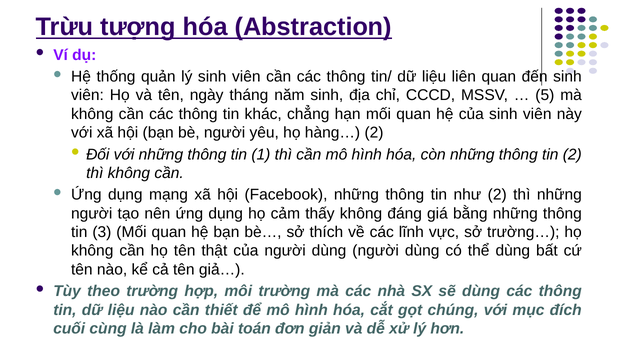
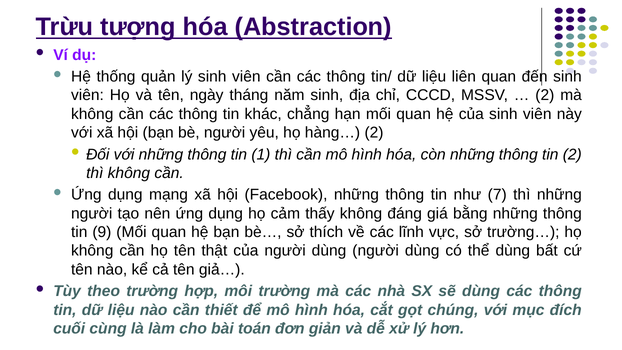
5 at (545, 95): 5 -> 2
như 2: 2 -> 7
3: 3 -> 9
